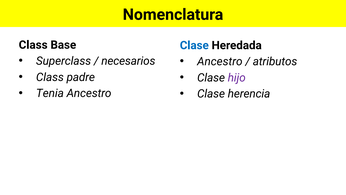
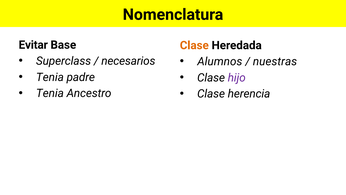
Class at (33, 45): Class -> Evitar
Clase at (194, 45) colour: blue -> orange
Ancestro at (220, 61): Ancestro -> Alumnos
atributos: atributos -> nuestras
Class at (50, 77): Class -> Tenia
